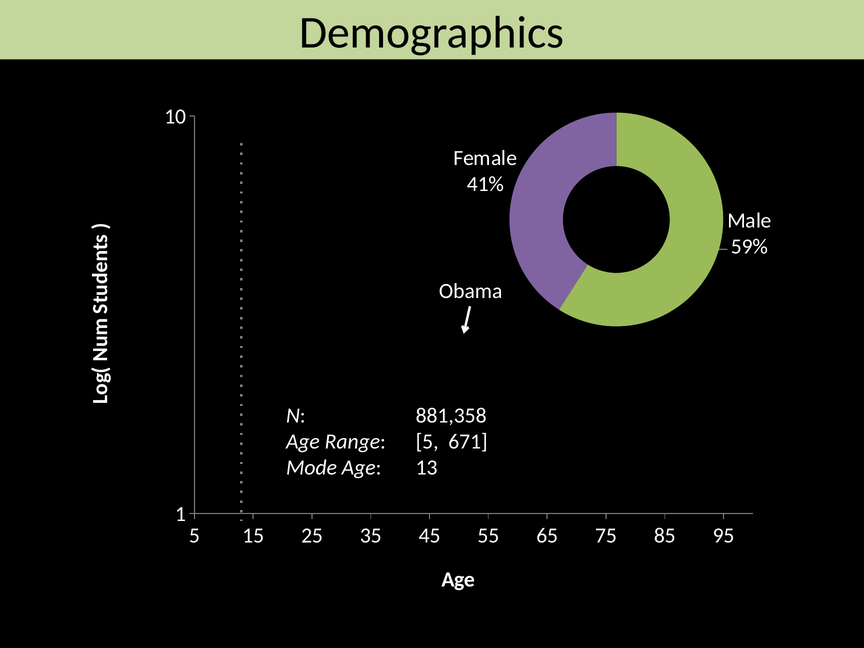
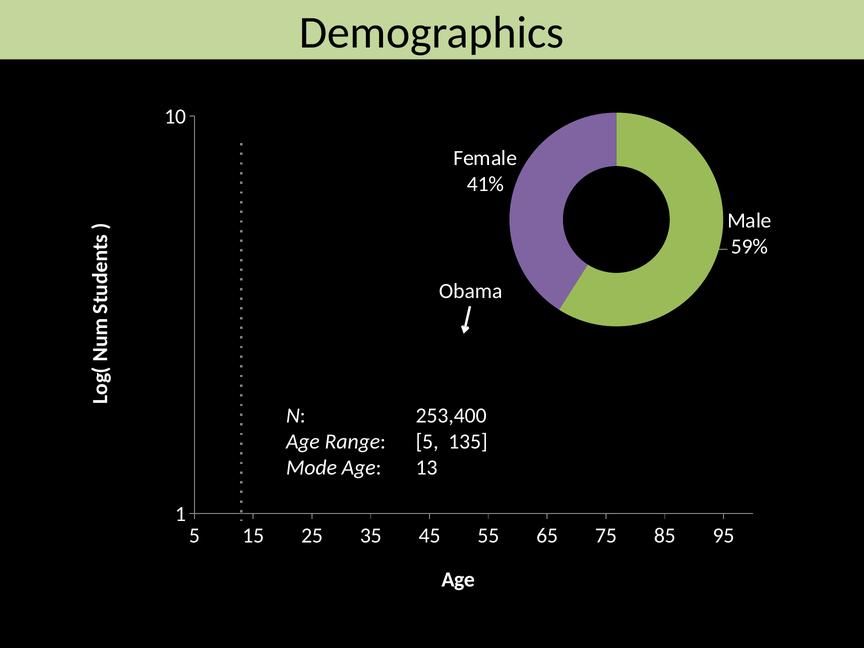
881,358: 881,358 -> 253,400
671: 671 -> 135
